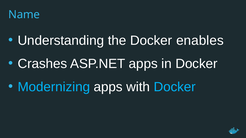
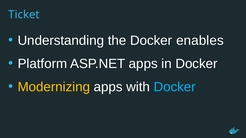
Name: Name -> Ticket
Crashes: Crashes -> Platform
Modernizing colour: light blue -> yellow
